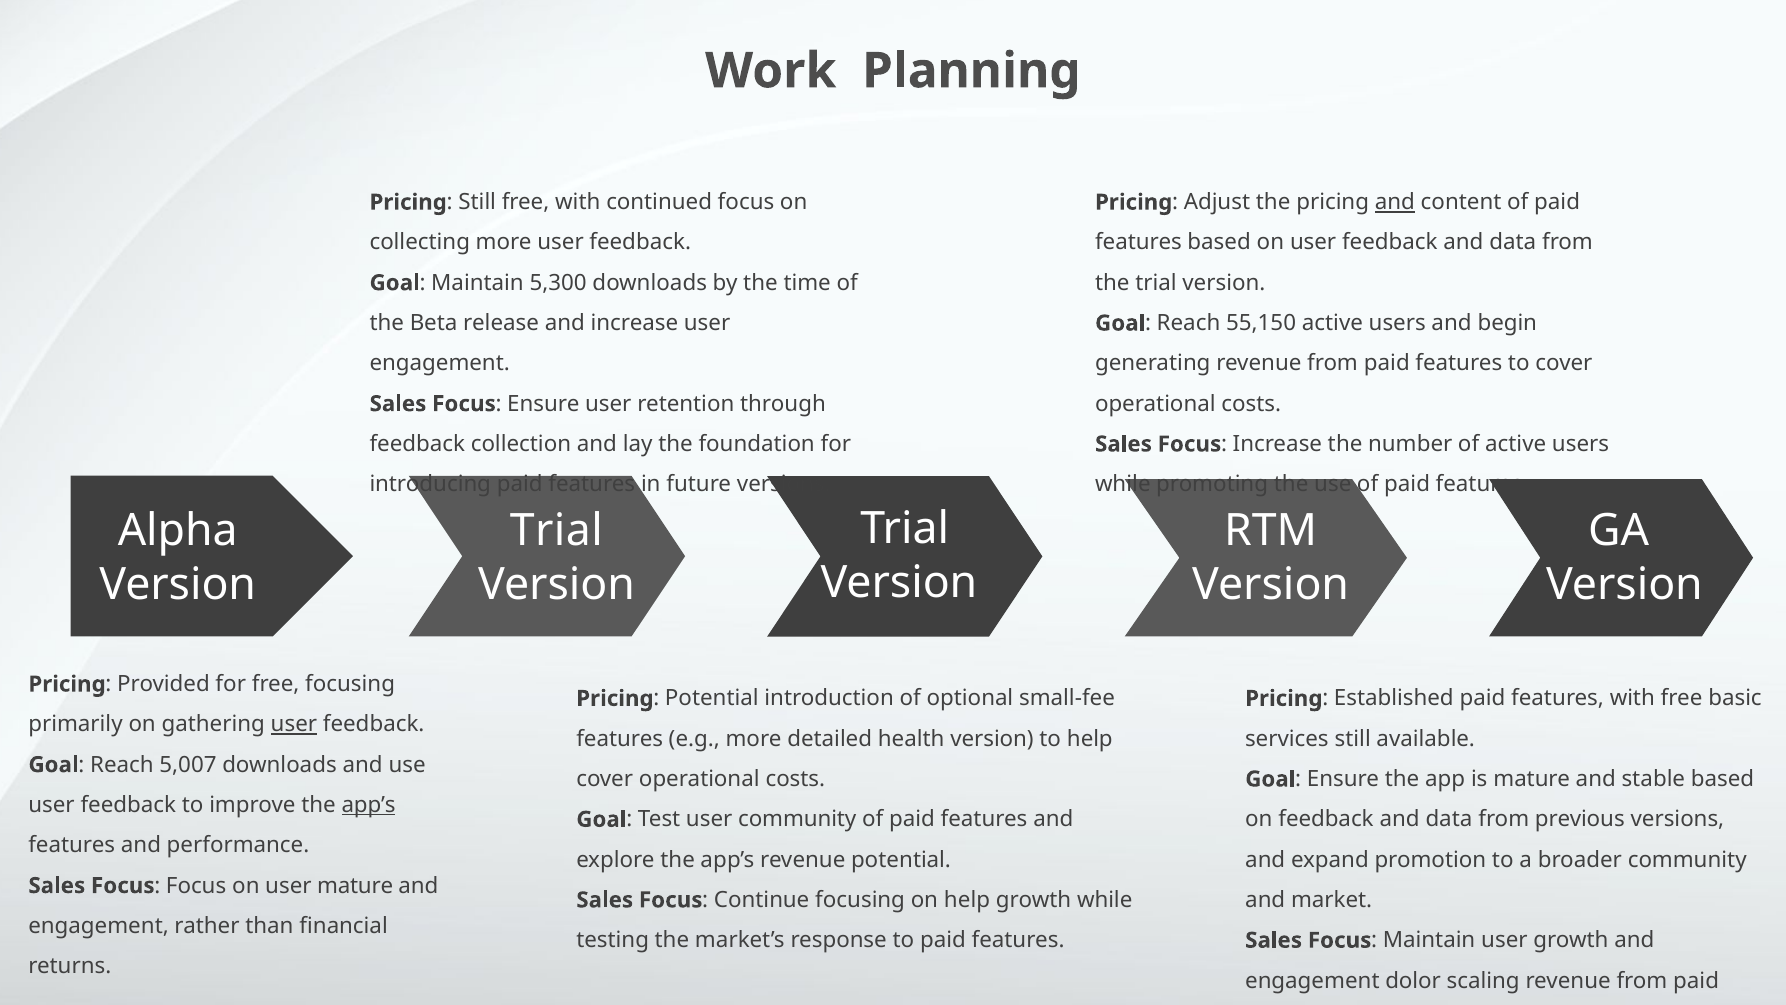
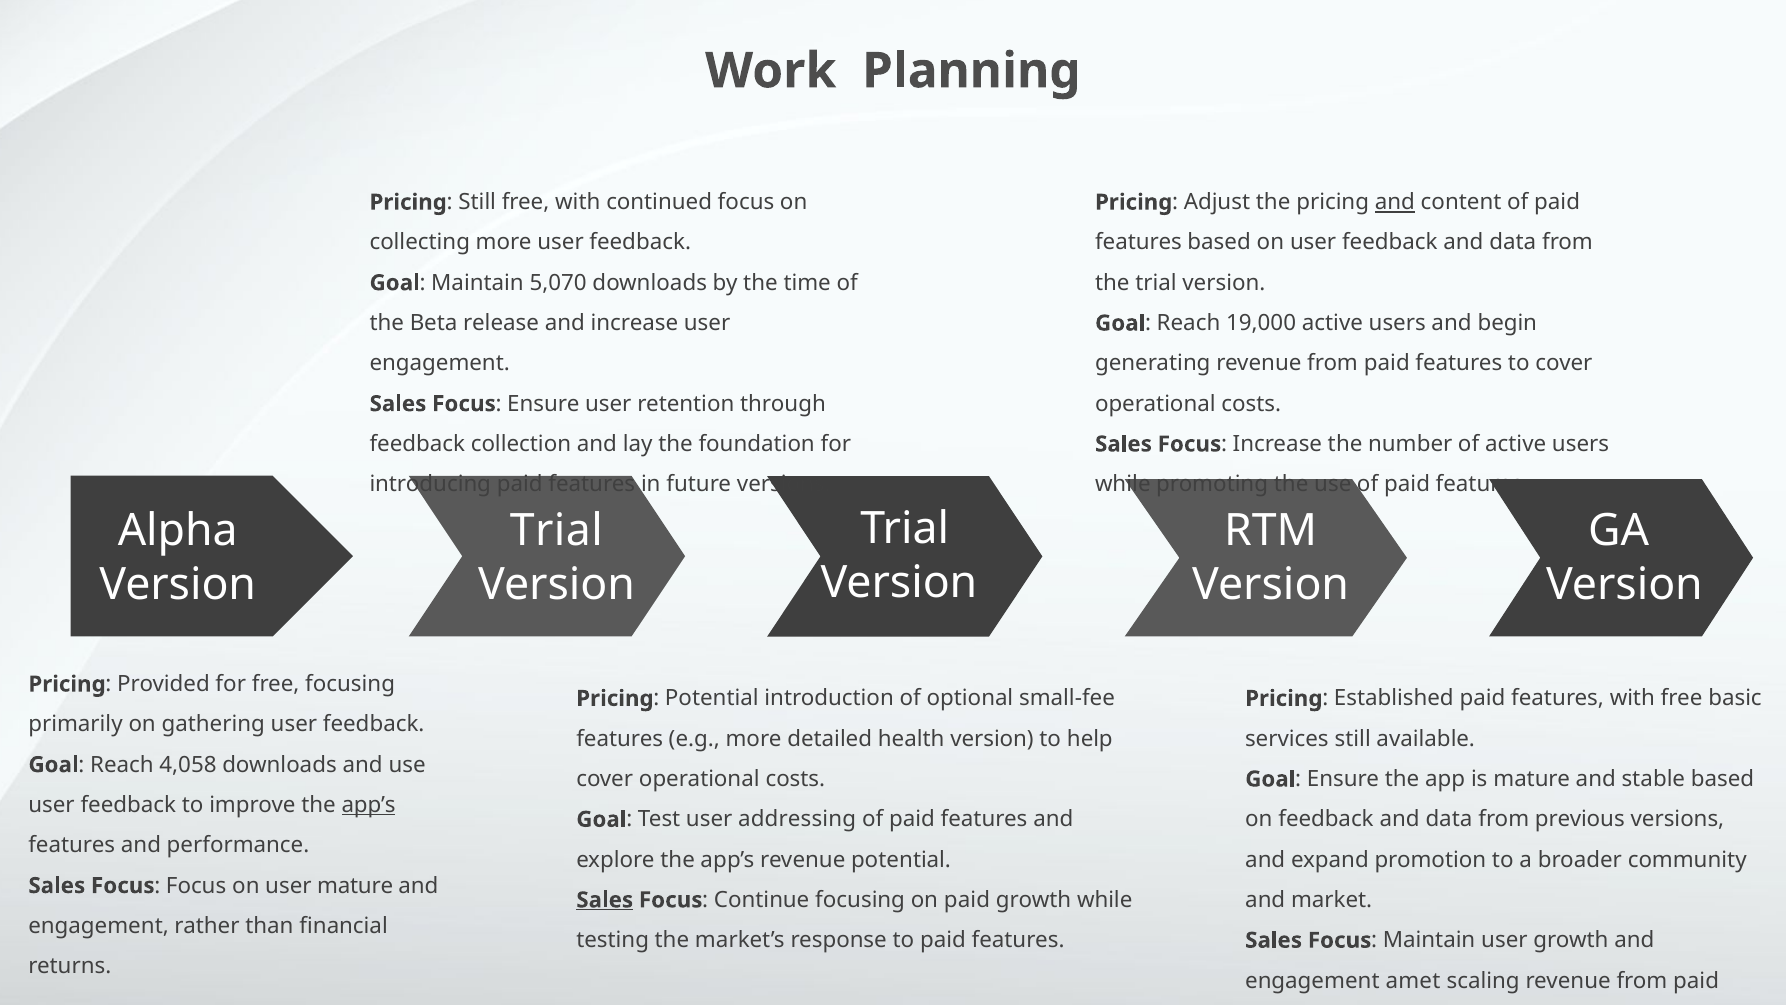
5,300: 5,300 -> 5,070
55,150: 55,150 -> 19,000
user at (294, 724) underline: present -> none
5,007: 5,007 -> 4,058
user community: community -> addressing
Sales at (605, 900) underline: none -> present
on help: help -> paid
dolor: dolor -> amet
